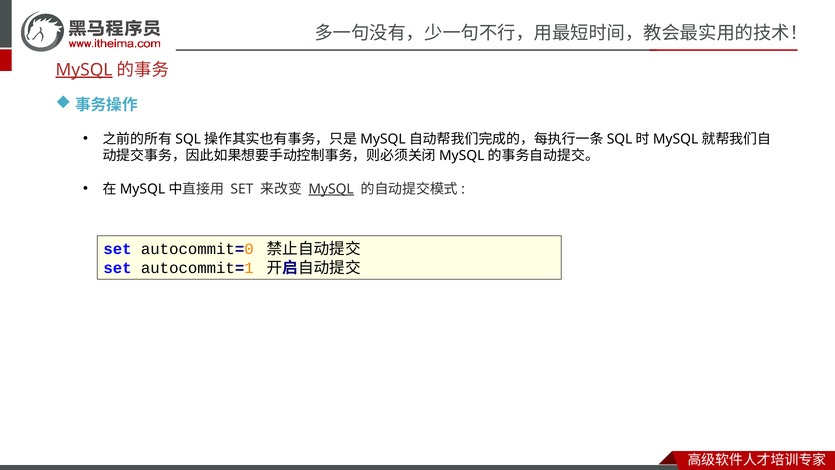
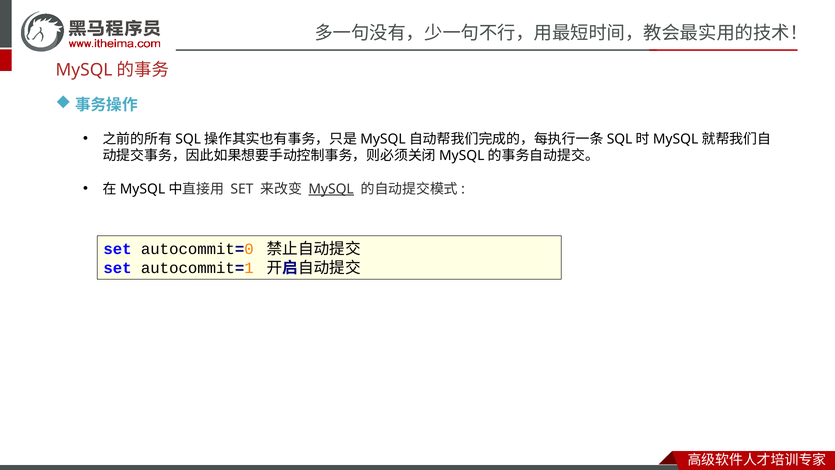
MySQL at (84, 70) underline: present -> none
